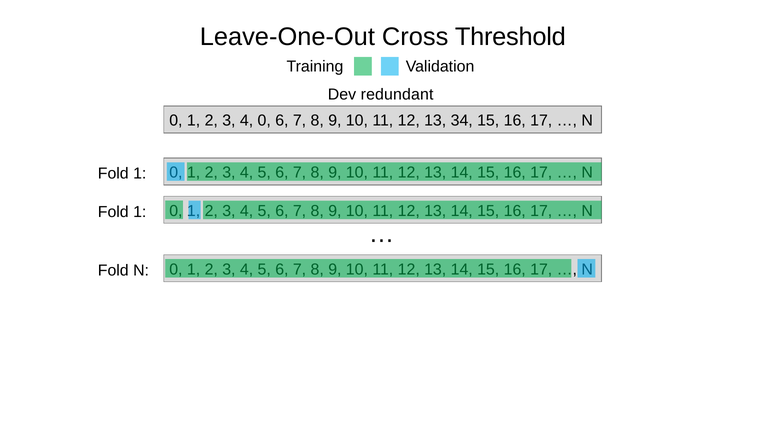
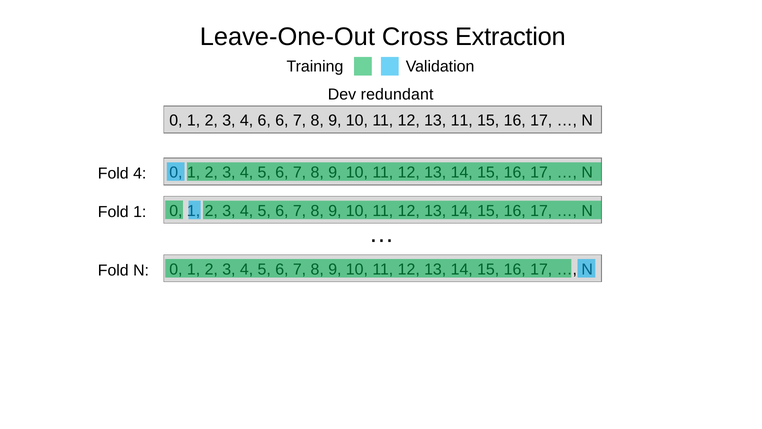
Threshold: Threshold -> Extraction
4 0: 0 -> 6
13 34: 34 -> 11
1 at (140, 173): 1 -> 4
